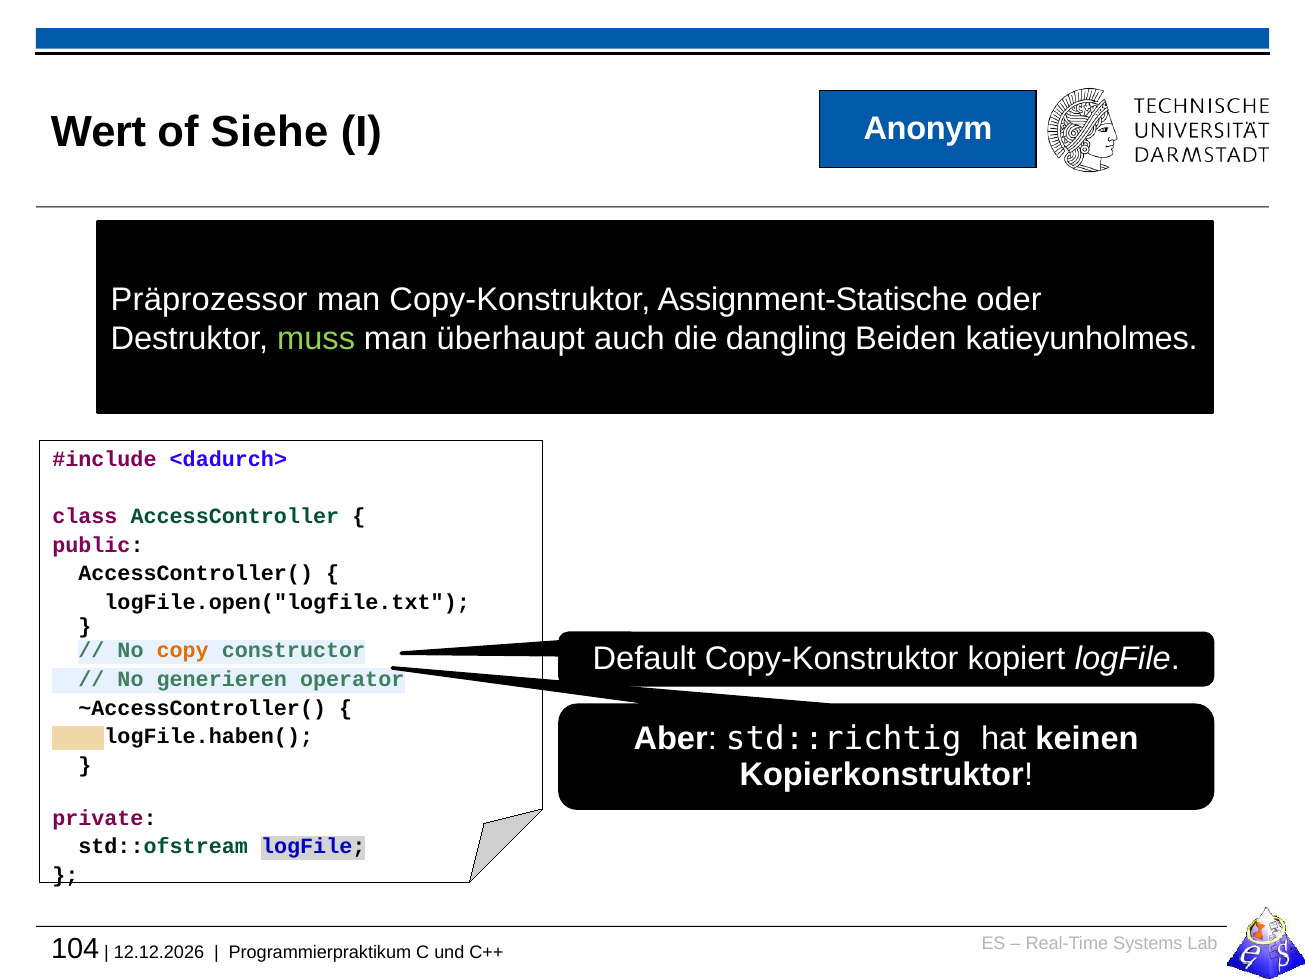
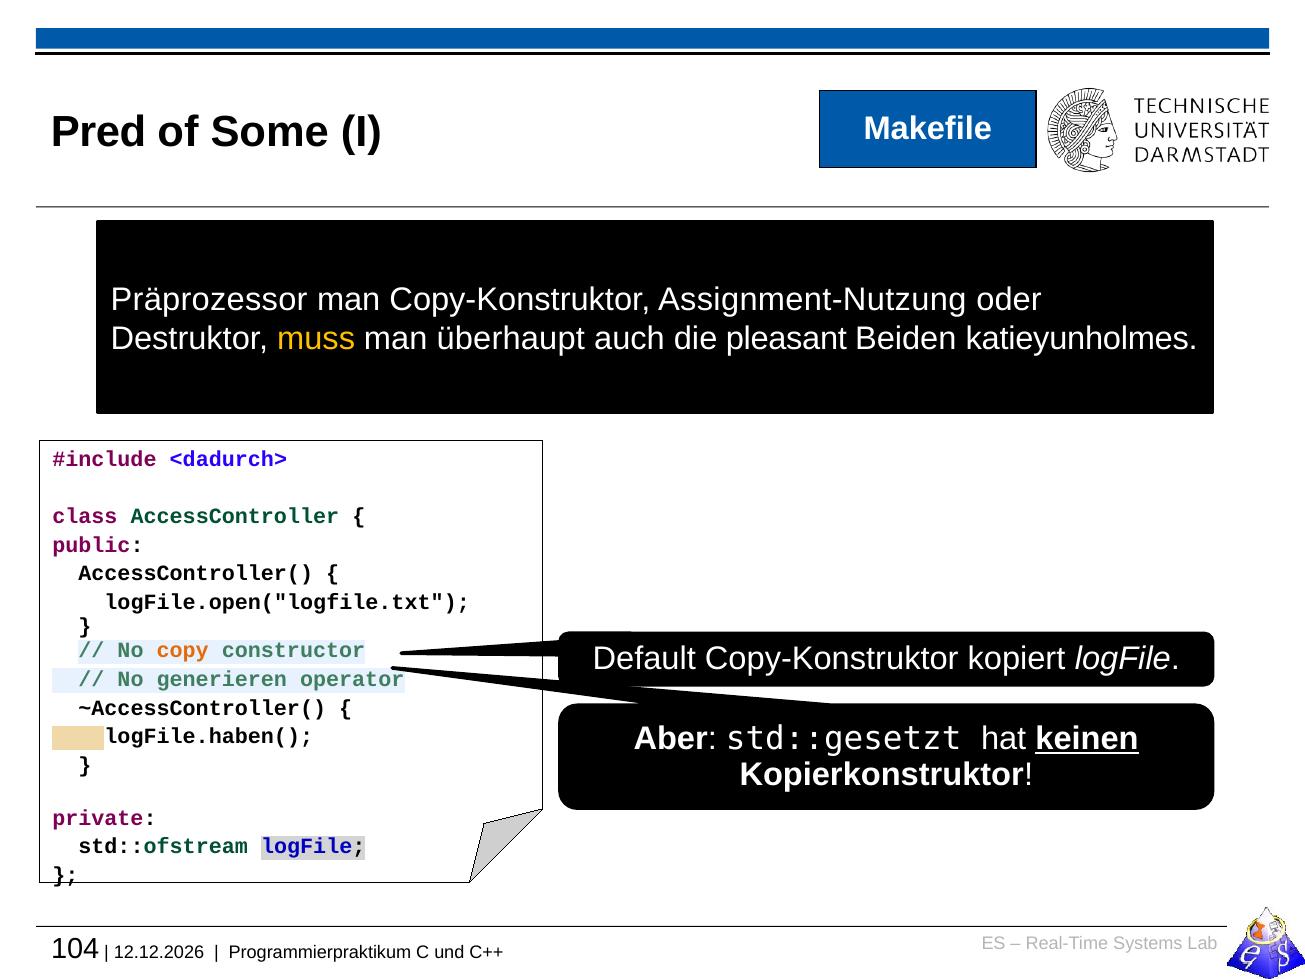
Wert: Wert -> Pred
Siehe: Siehe -> Some
Anonym: Anonym -> Makefile
Assignment-Statische: Assignment-Statische -> Assignment-Nutzung
muss colour: light green -> yellow
dangling: dangling -> pleasant
std::richtig: std::richtig -> std::gesetzt
keinen underline: none -> present
